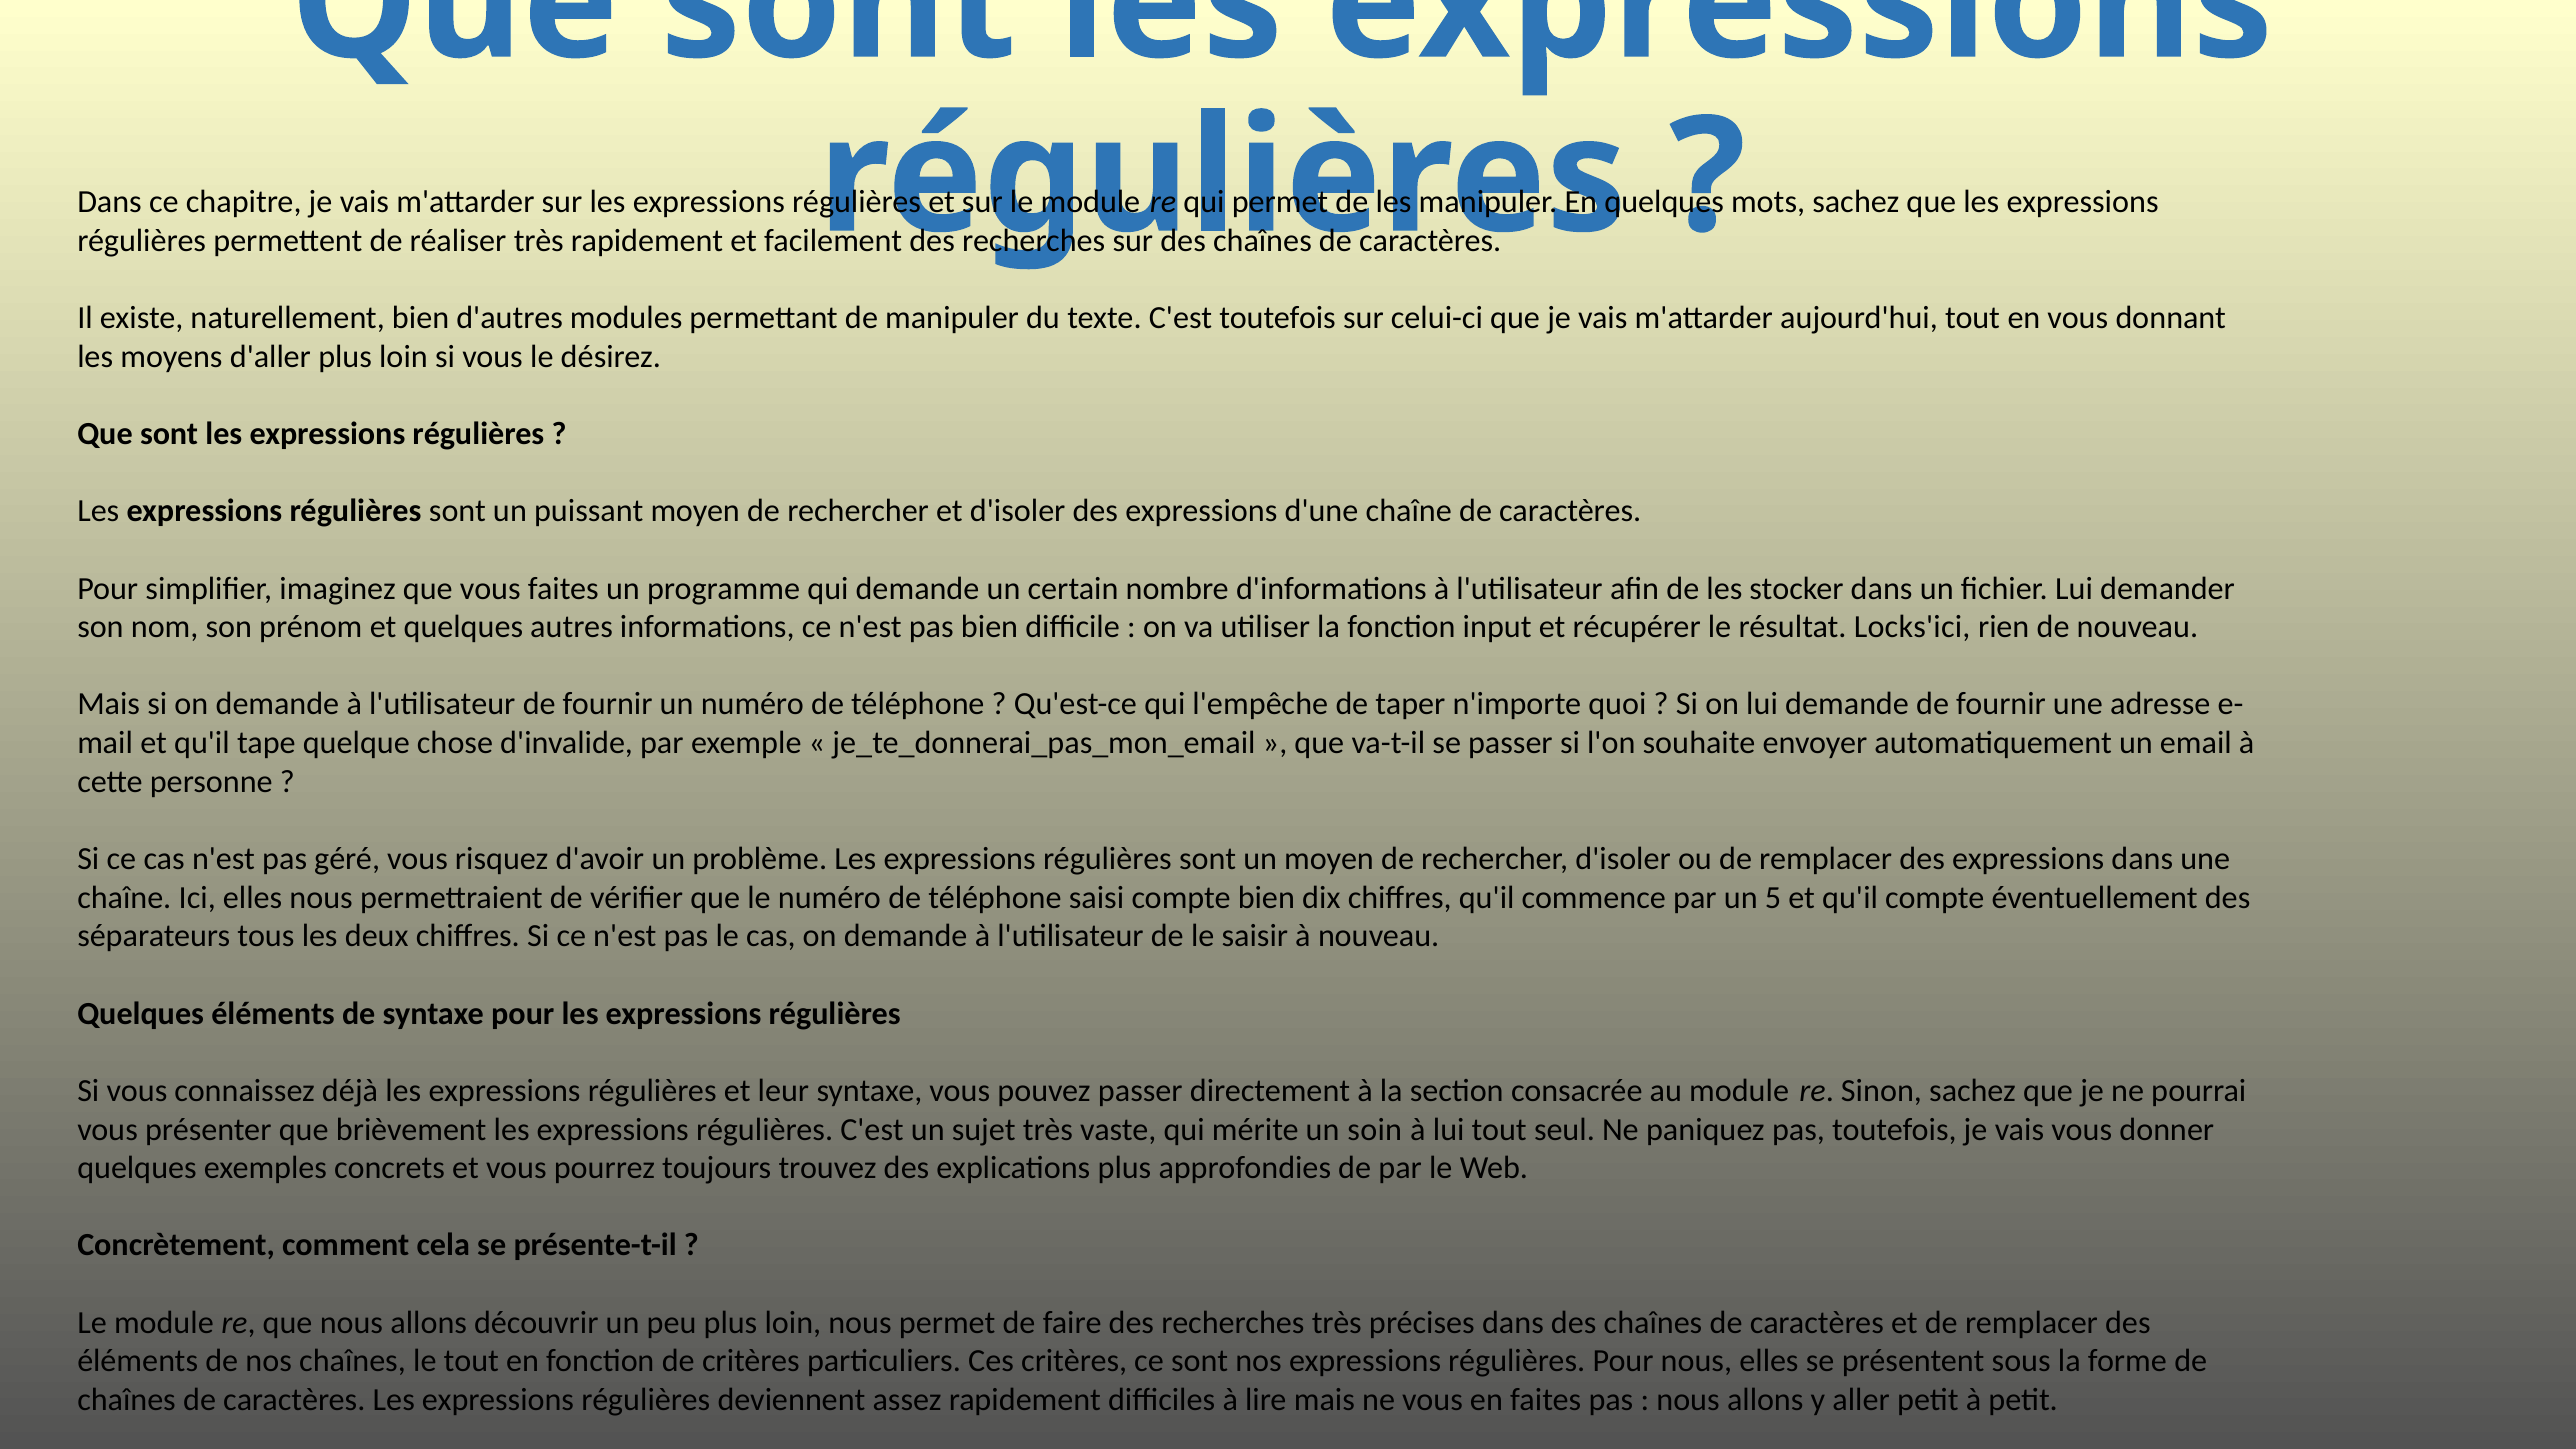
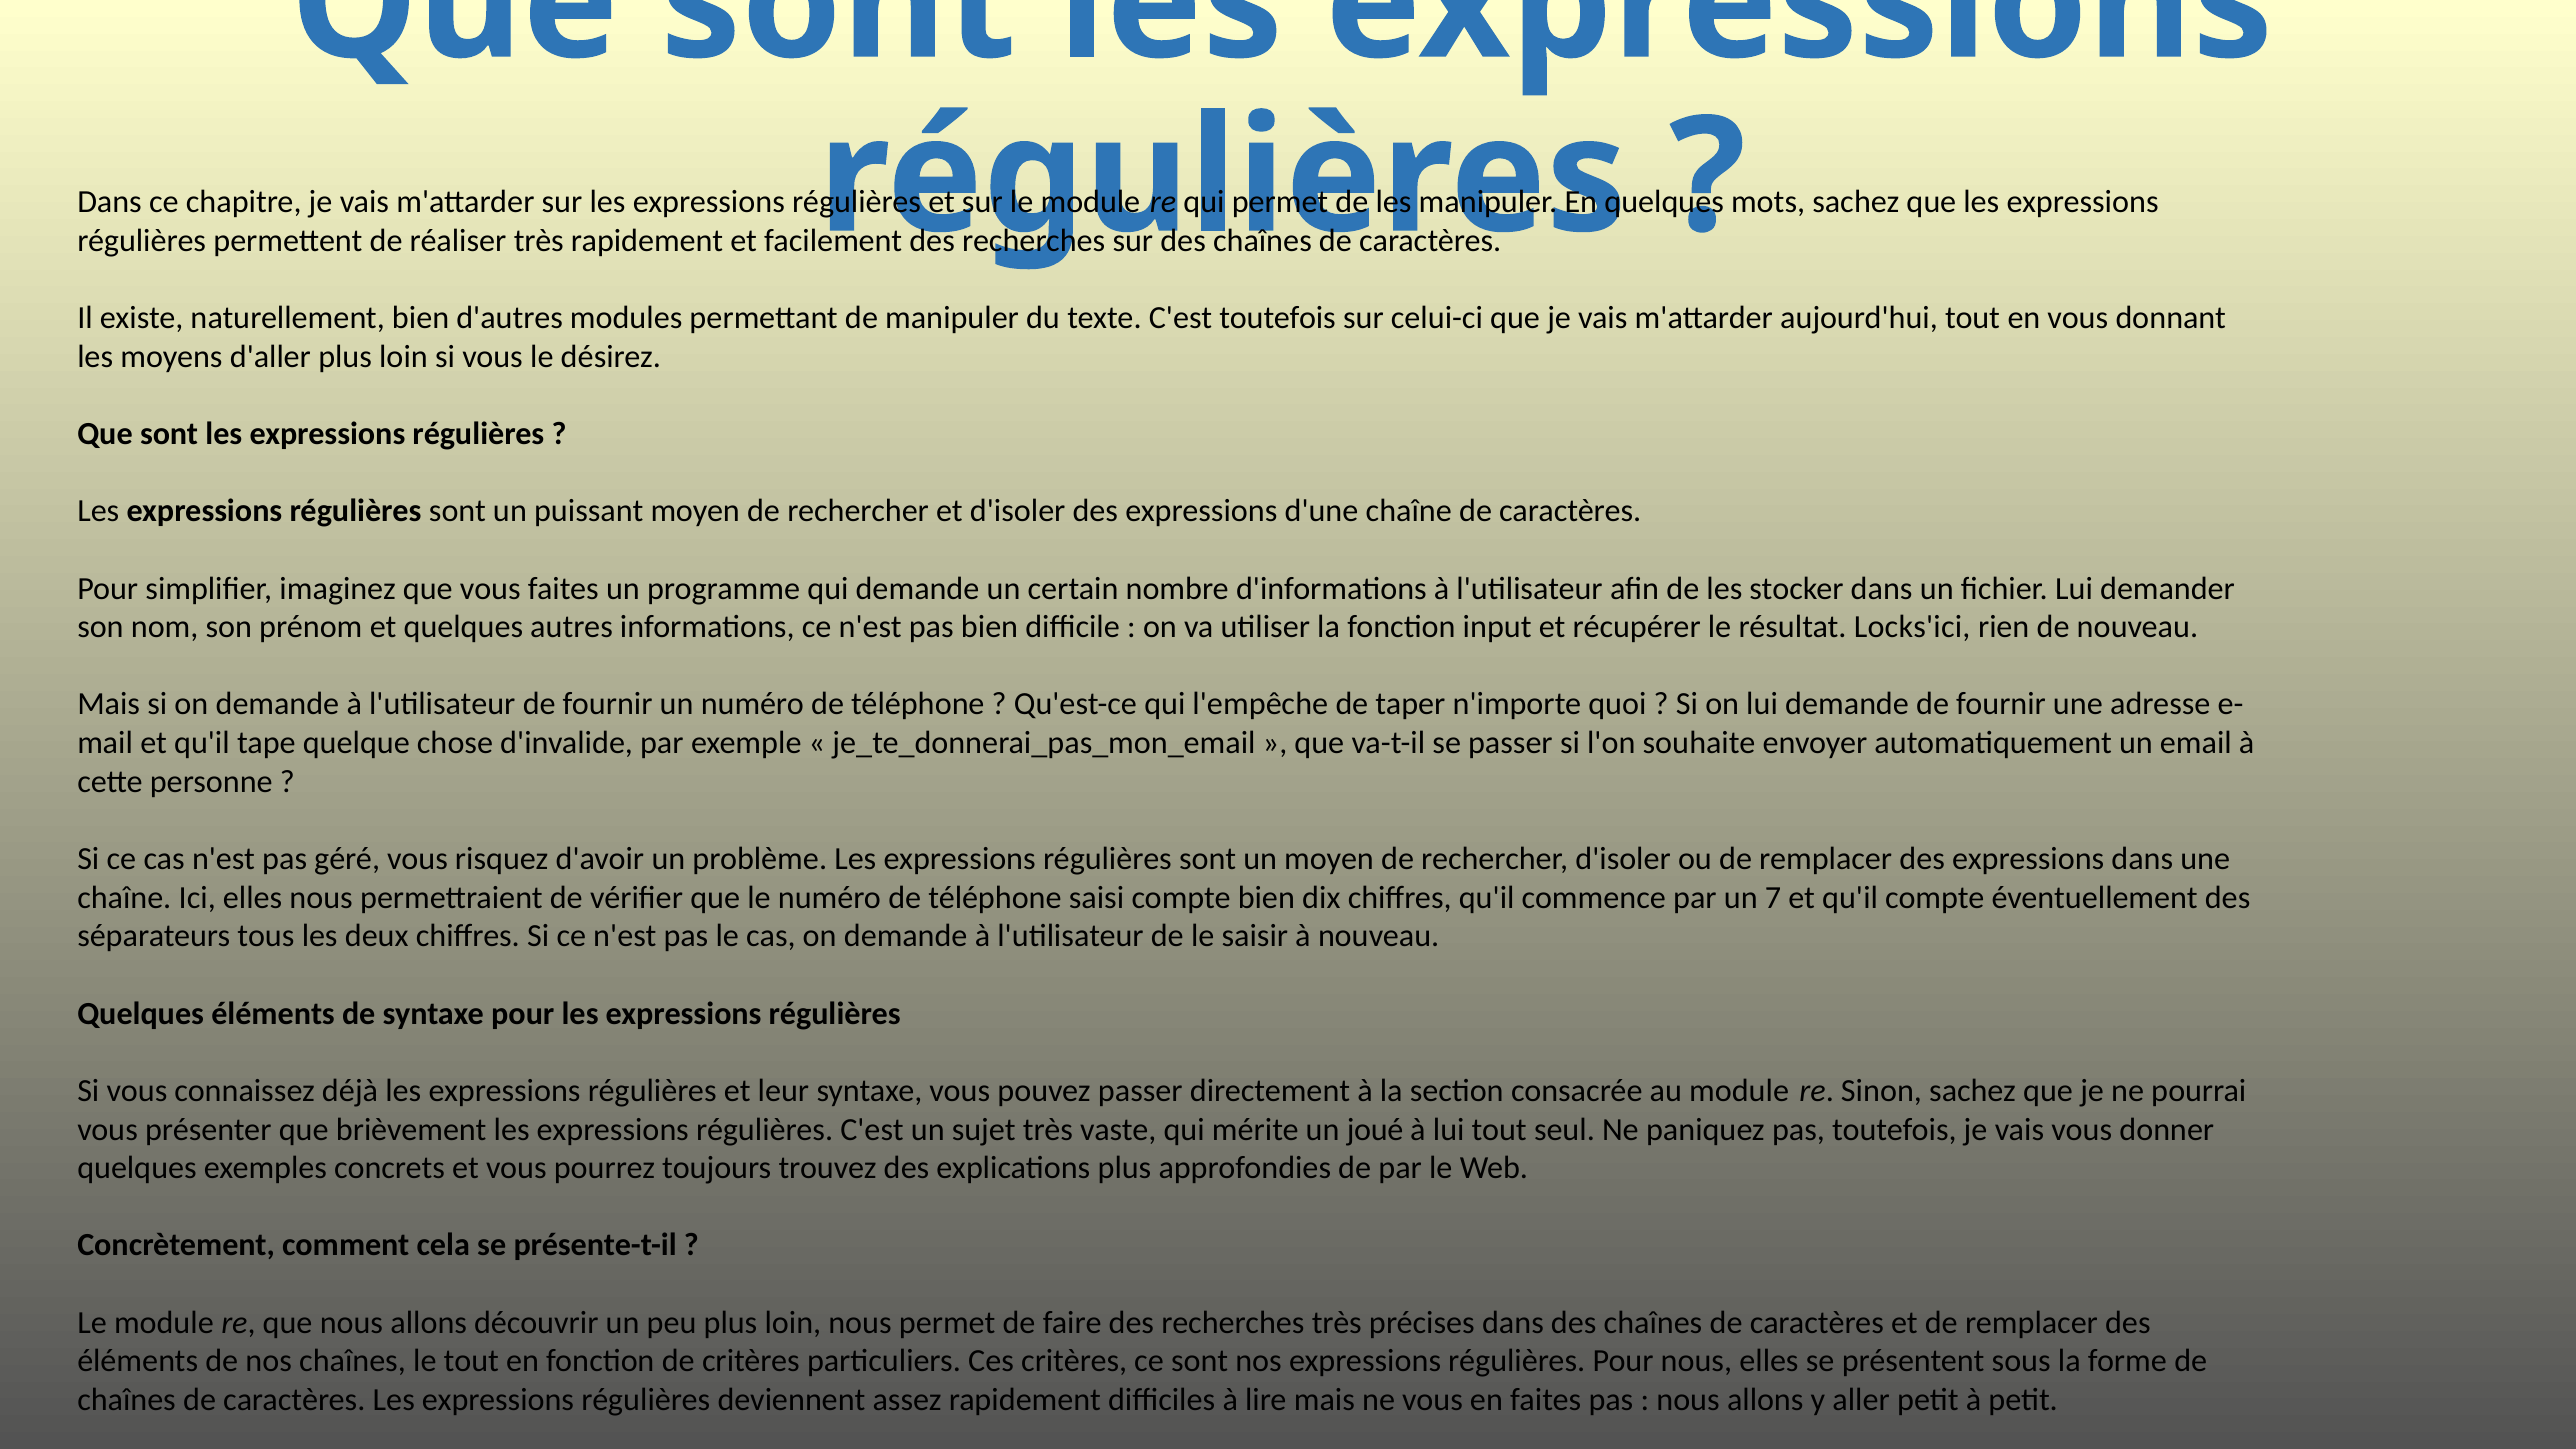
5: 5 -> 7
soin: soin -> joué
